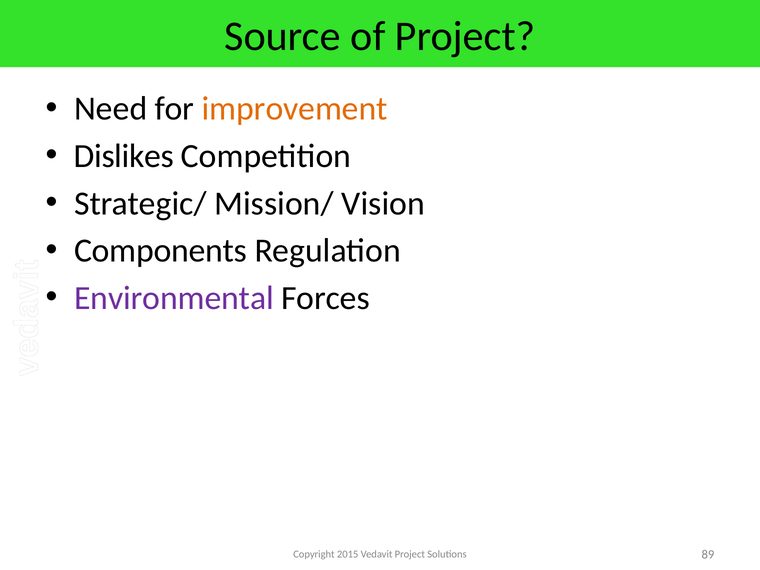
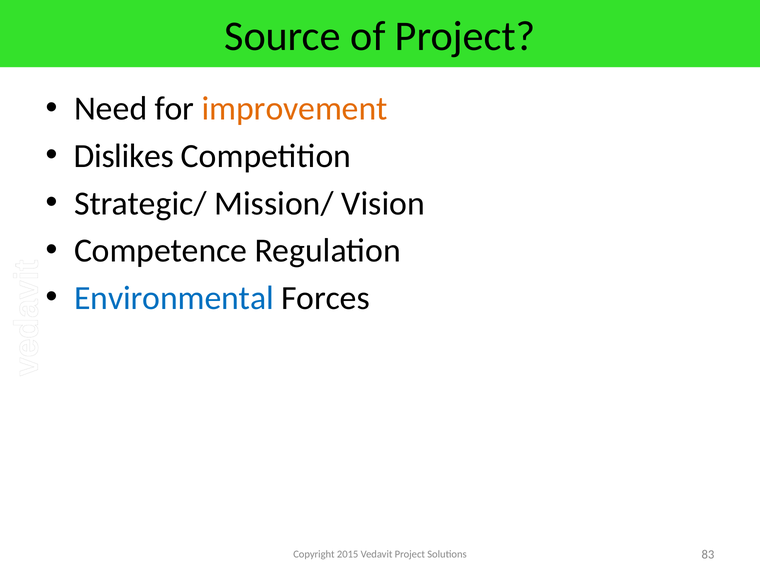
Components: Components -> Competence
Environmental colour: purple -> blue
89: 89 -> 83
